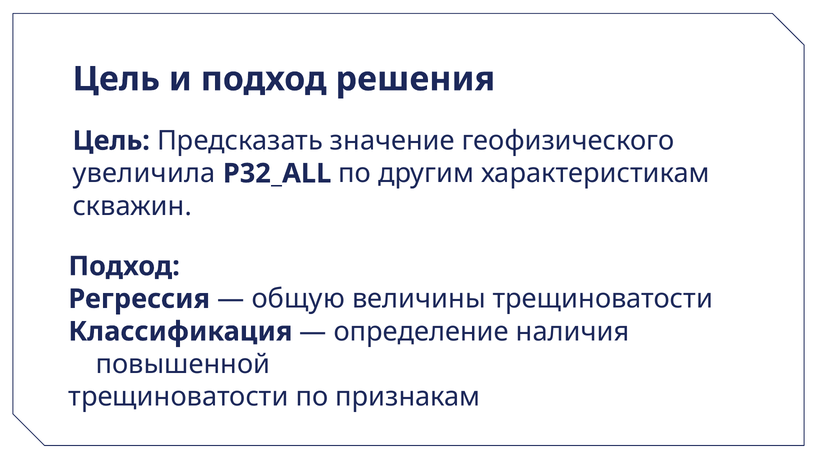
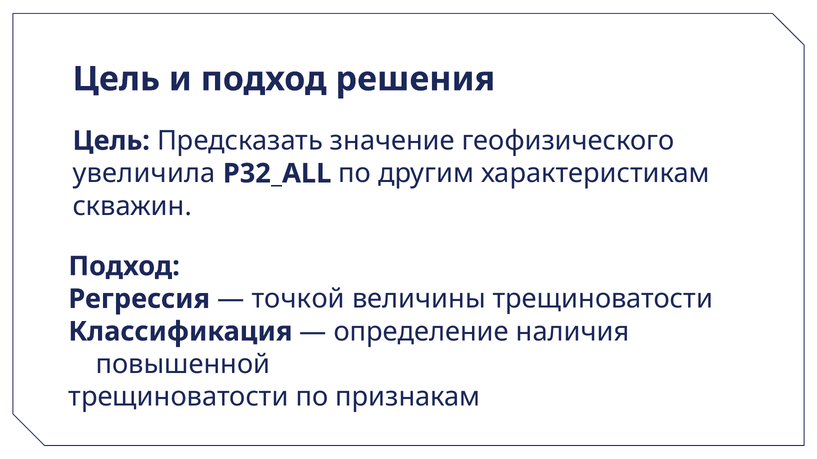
общую: общую -> точкой
